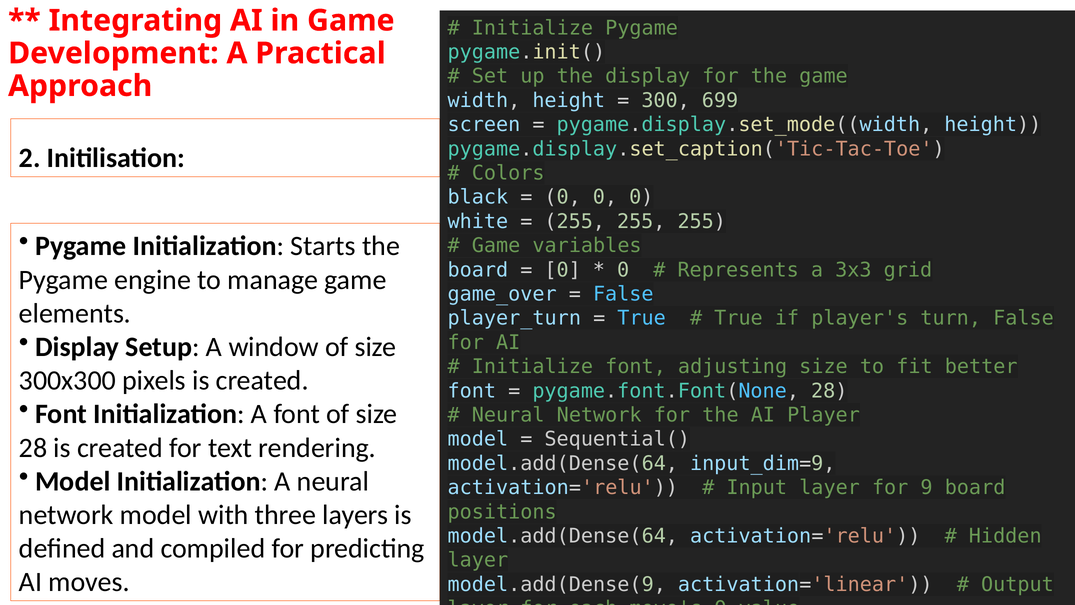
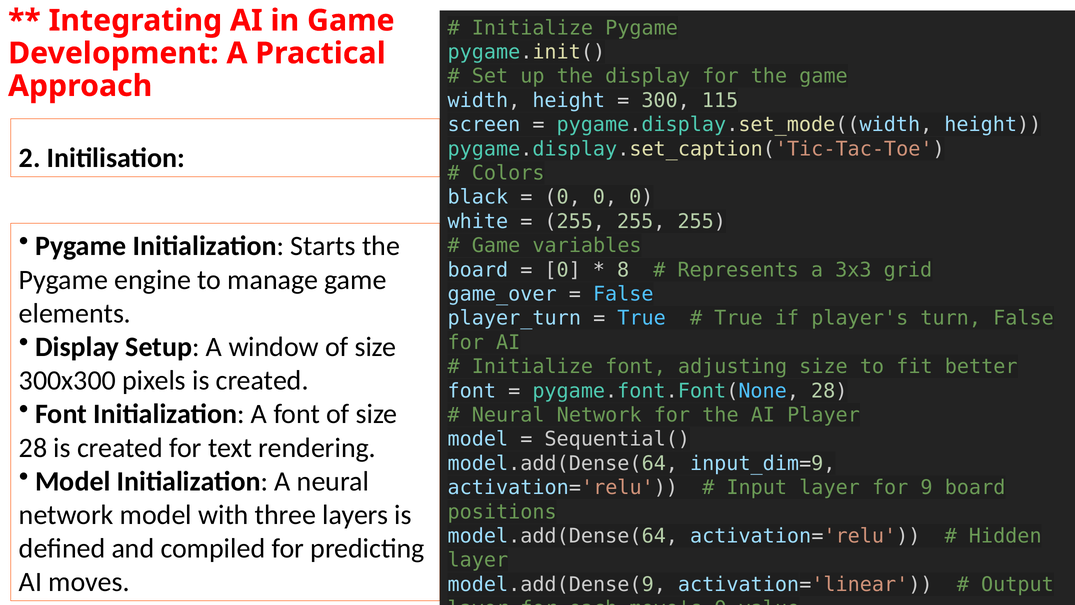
699: 699 -> 115
0 at (623, 270): 0 -> 8
